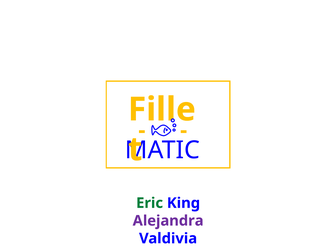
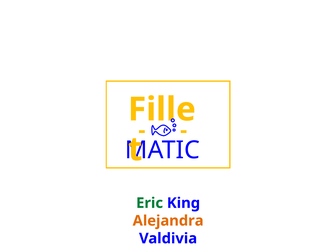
Alejandra colour: purple -> orange
